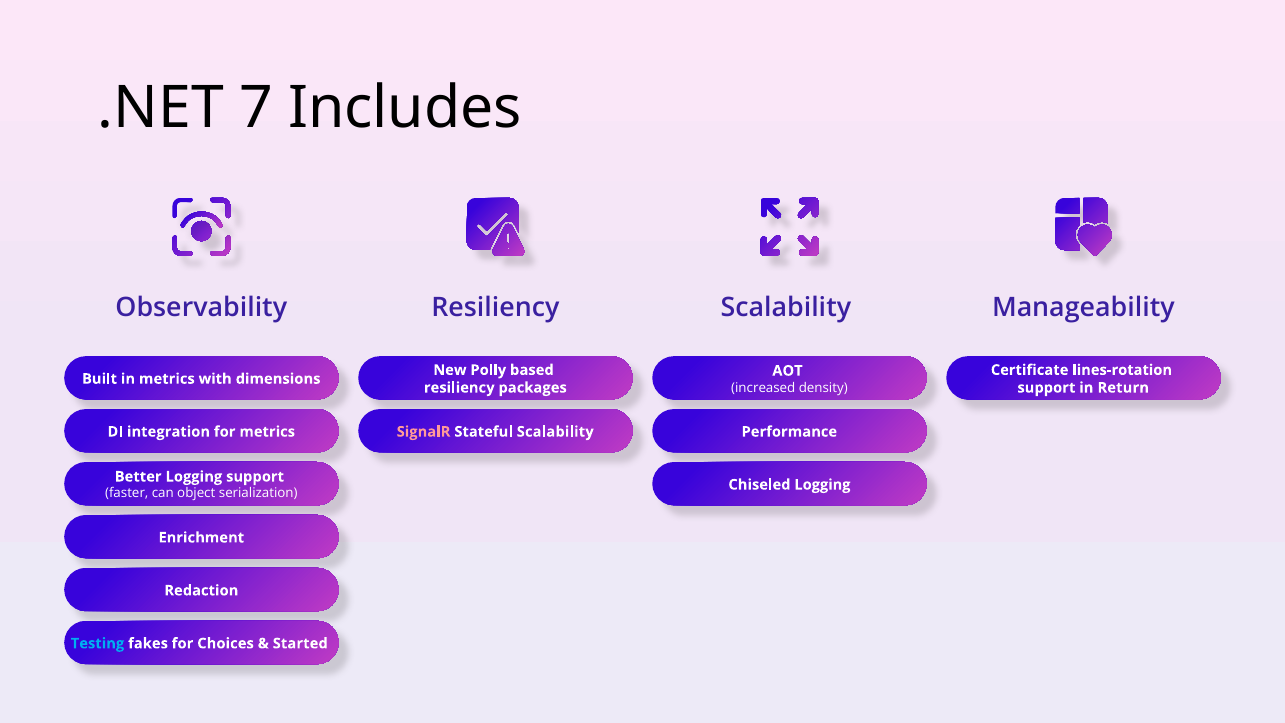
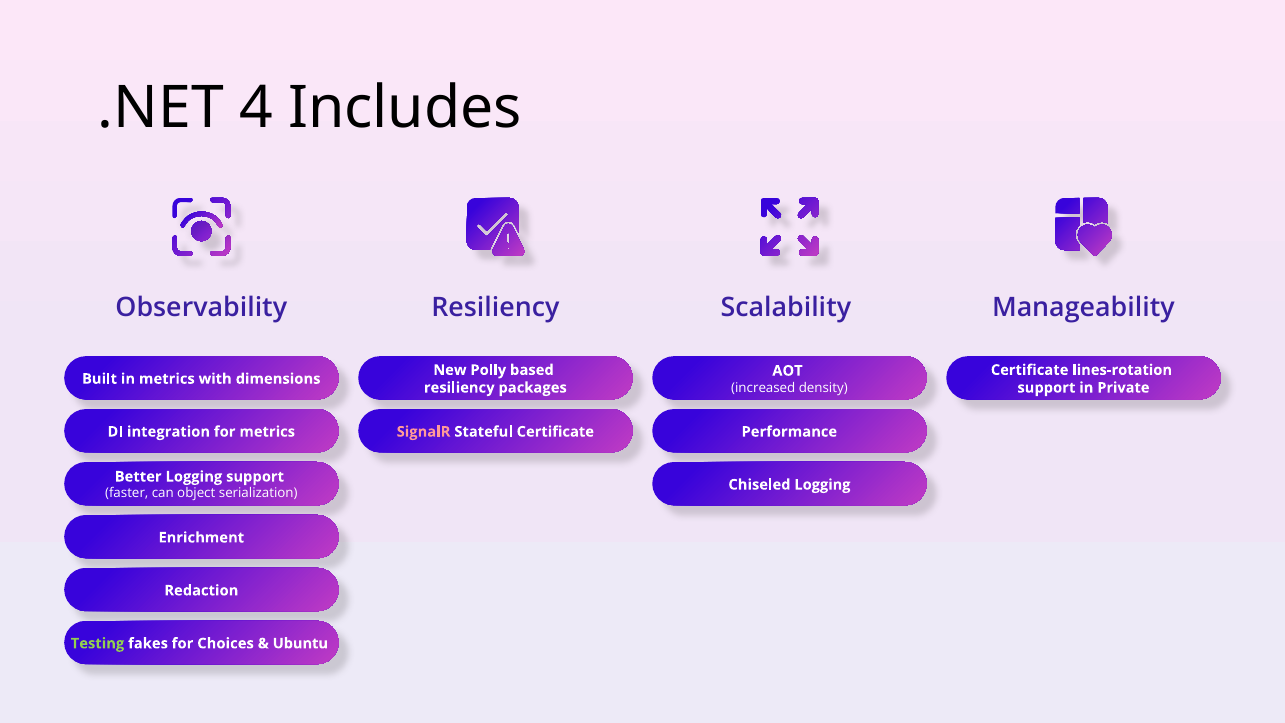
7: 7 -> 4
Return: Return -> Private
Stateful Scalability: Scalability -> Certificate
Testing colour: light blue -> light green
Started: Started -> Ubuntu
